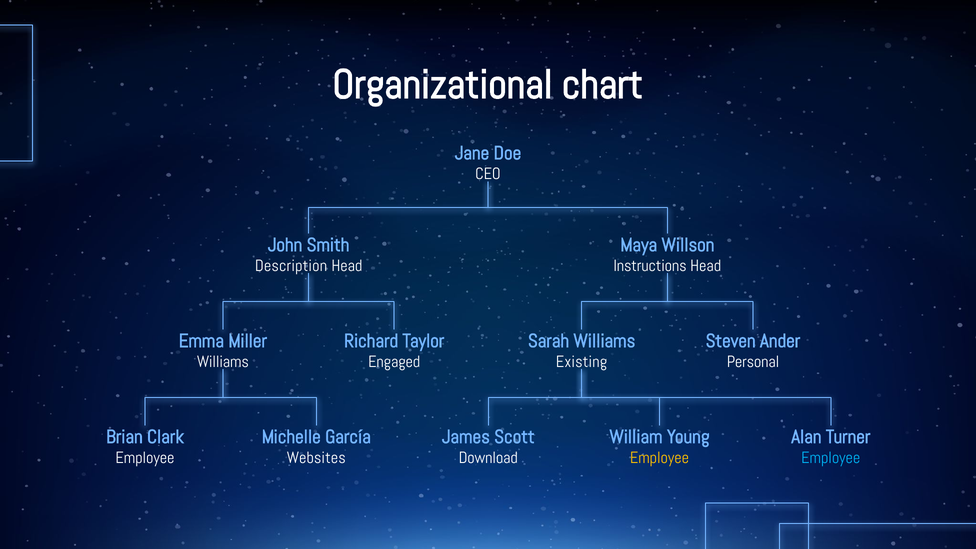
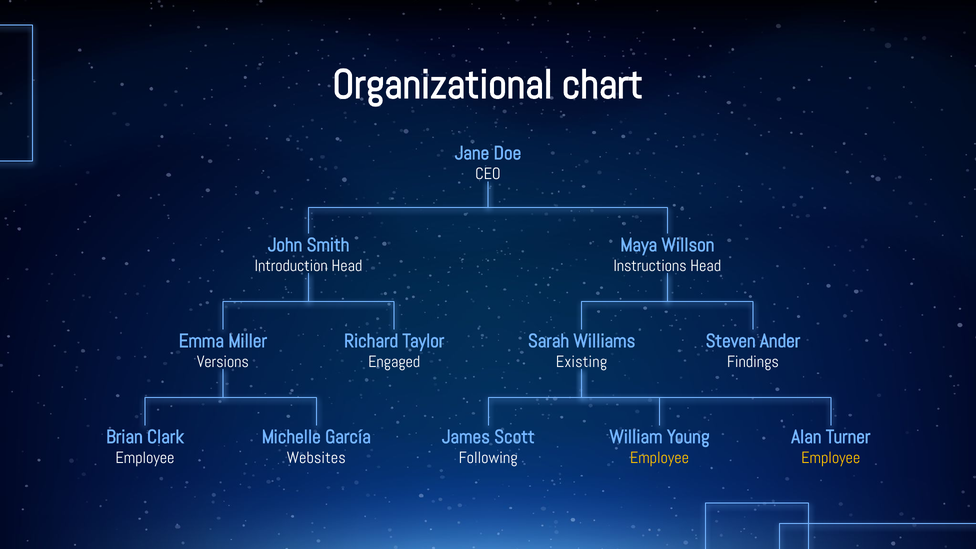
Description: Description -> Introduction
Williams at (223, 362): Williams -> Versions
Personal: Personal -> Findings
Download: Download -> Following
Employee at (831, 458) colour: light blue -> yellow
